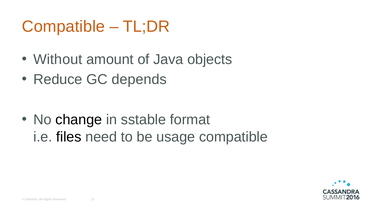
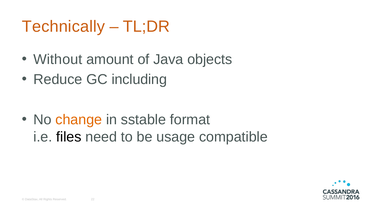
Compatible at (63, 27): Compatible -> Technically
depends: depends -> including
change colour: black -> orange
